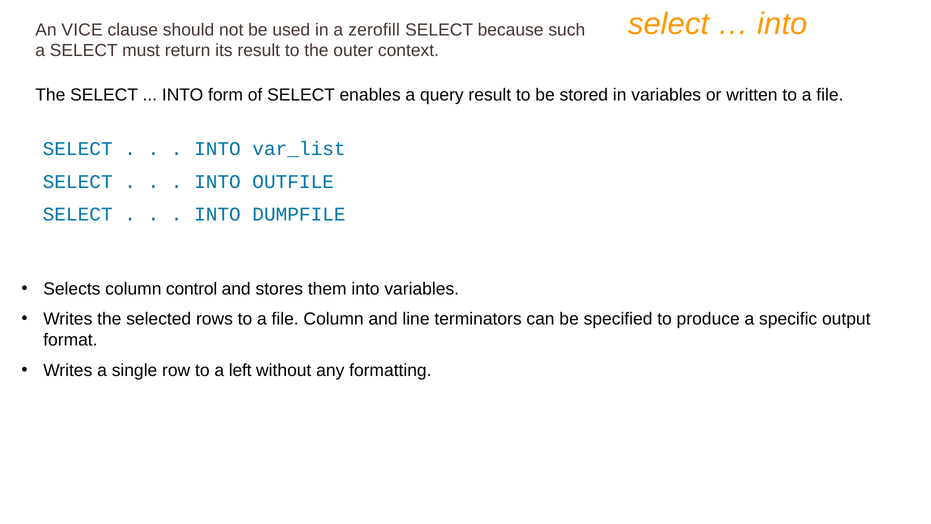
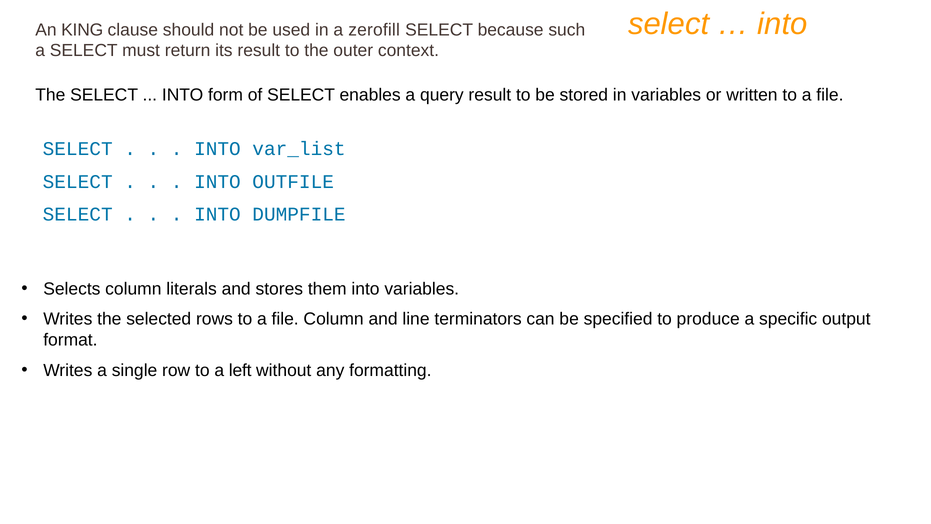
VICE: VICE -> KING
control: control -> literals
